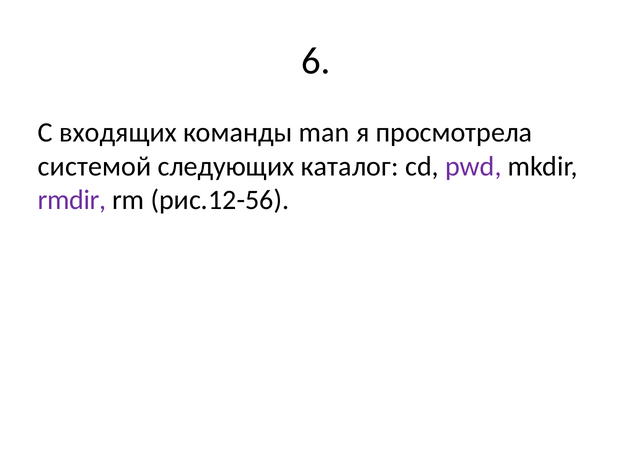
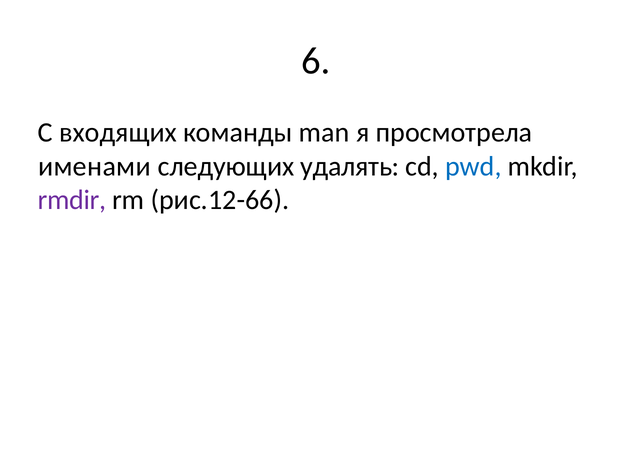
системой: системой -> именами
каталог: каталог -> удалять
pwd colour: purple -> blue
рис.12-56: рис.12-56 -> рис.12-66
